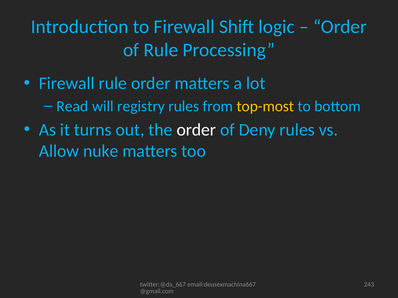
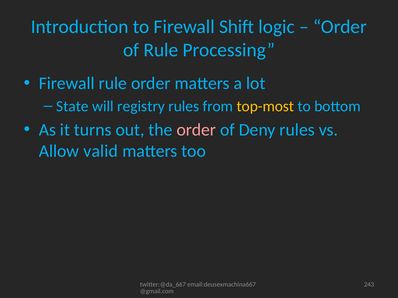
Read: Read -> State
order at (196, 130) colour: white -> pink
nuke: nuke -> valid
